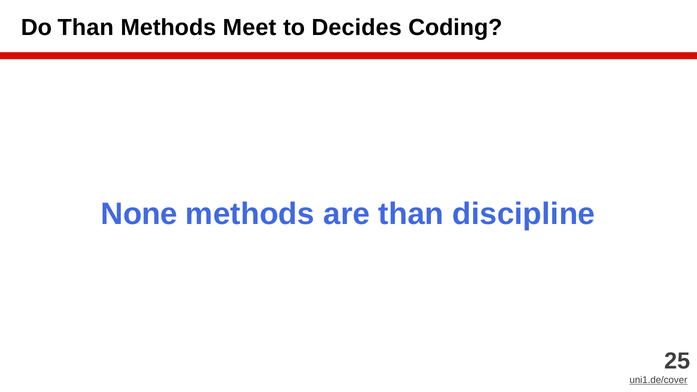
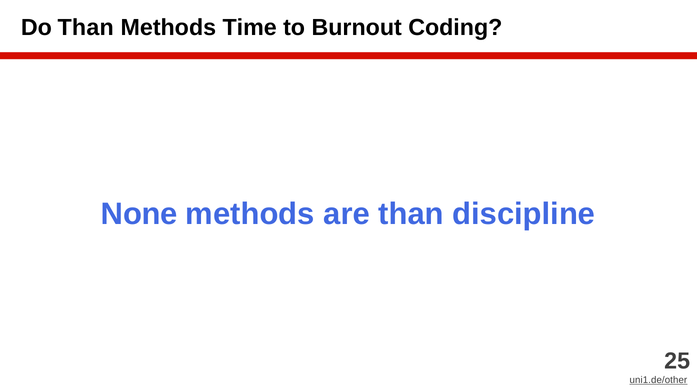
Meet: Meet -> Time
Decides: Decides -> Burnout
uni1.de/cover: uni1.de/cover -> uni1.de/other
